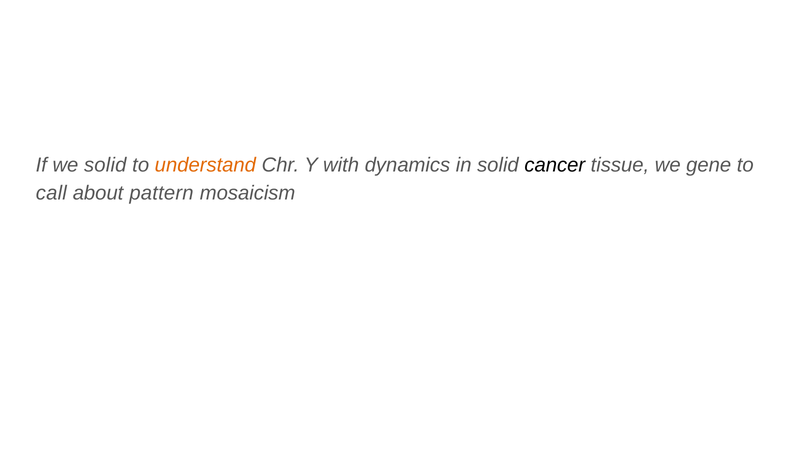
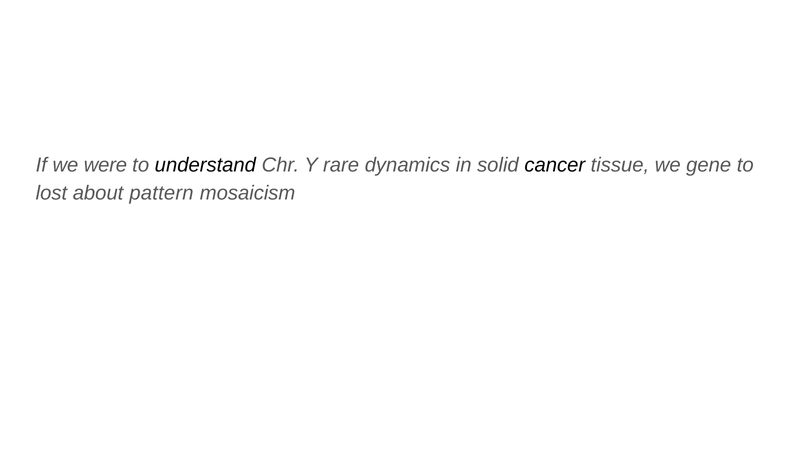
we solid: solid -> were
understand colour: orange -> black
with: with -> rare
call: call -> lost
